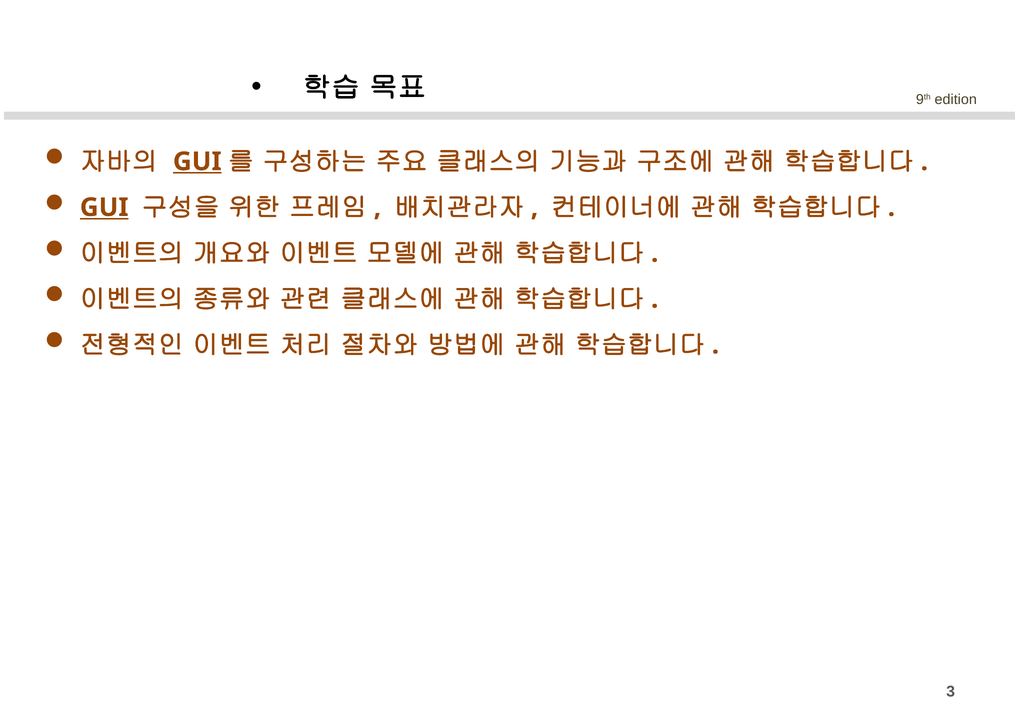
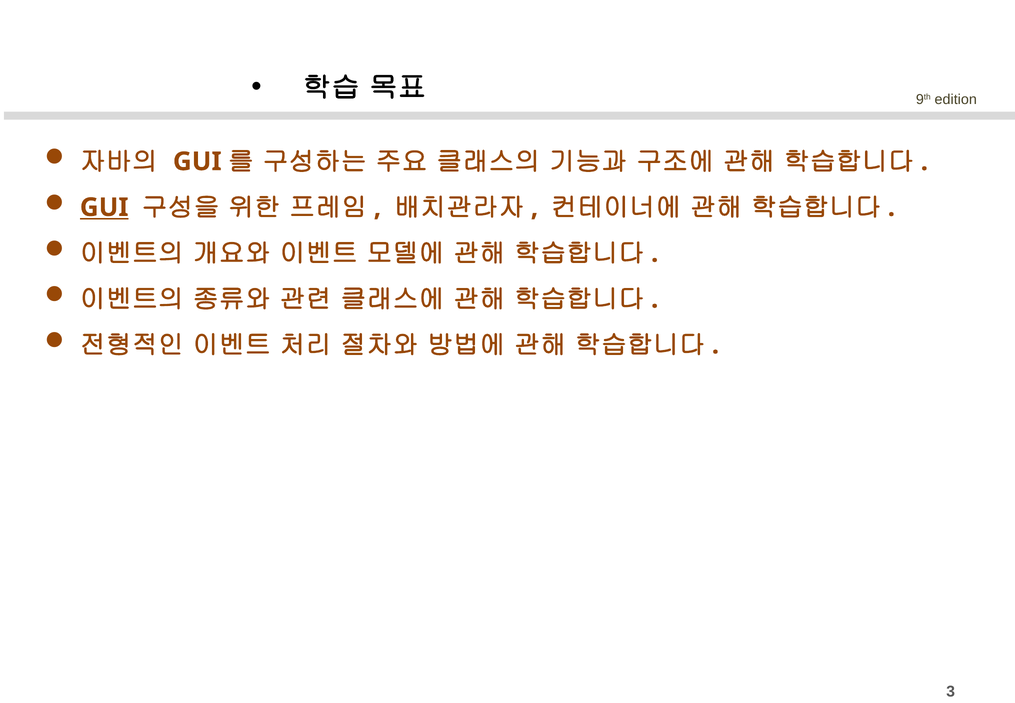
GUI at (197, 161) underline: present -> none
